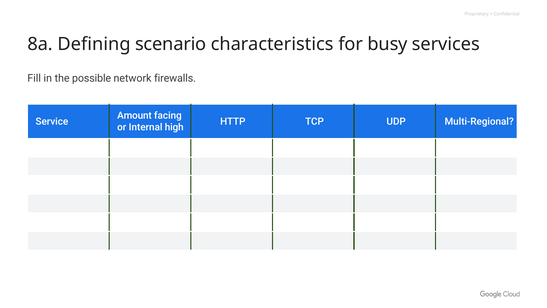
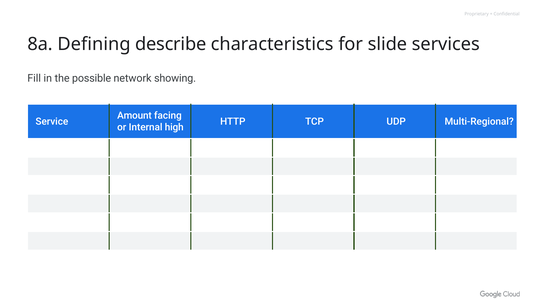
scenario: scenario -> describe
busy: busy -> slide
firewalls: firewalls -> showing
